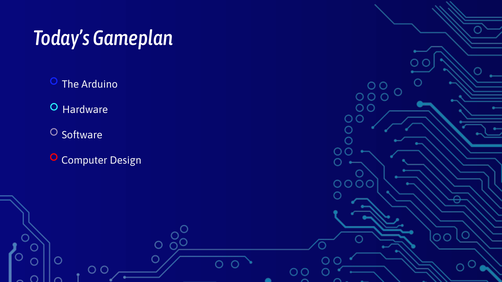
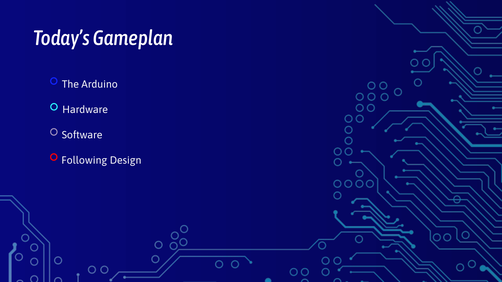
Computer: Computer -> Following
